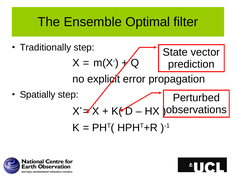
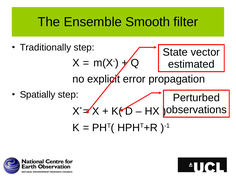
Optimal: Optimal -> Smooth
prediction: prediction -> estimated
